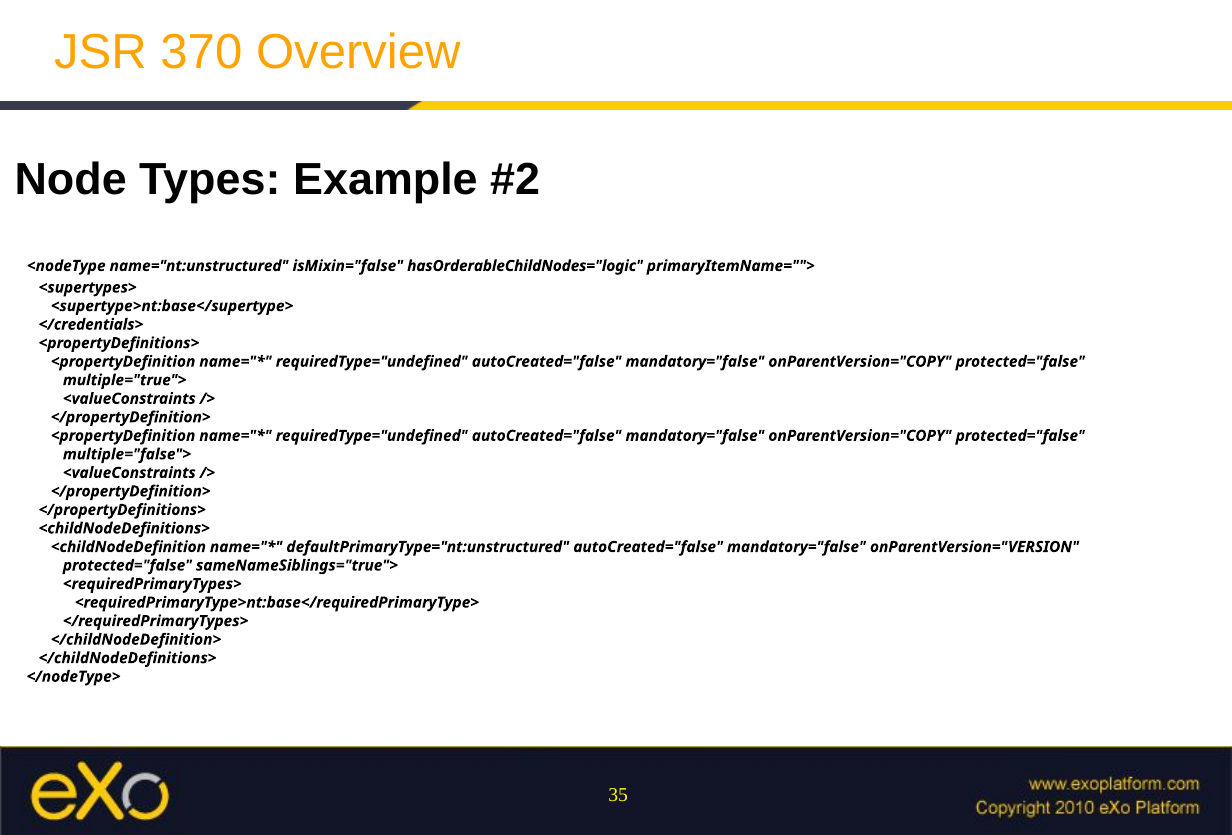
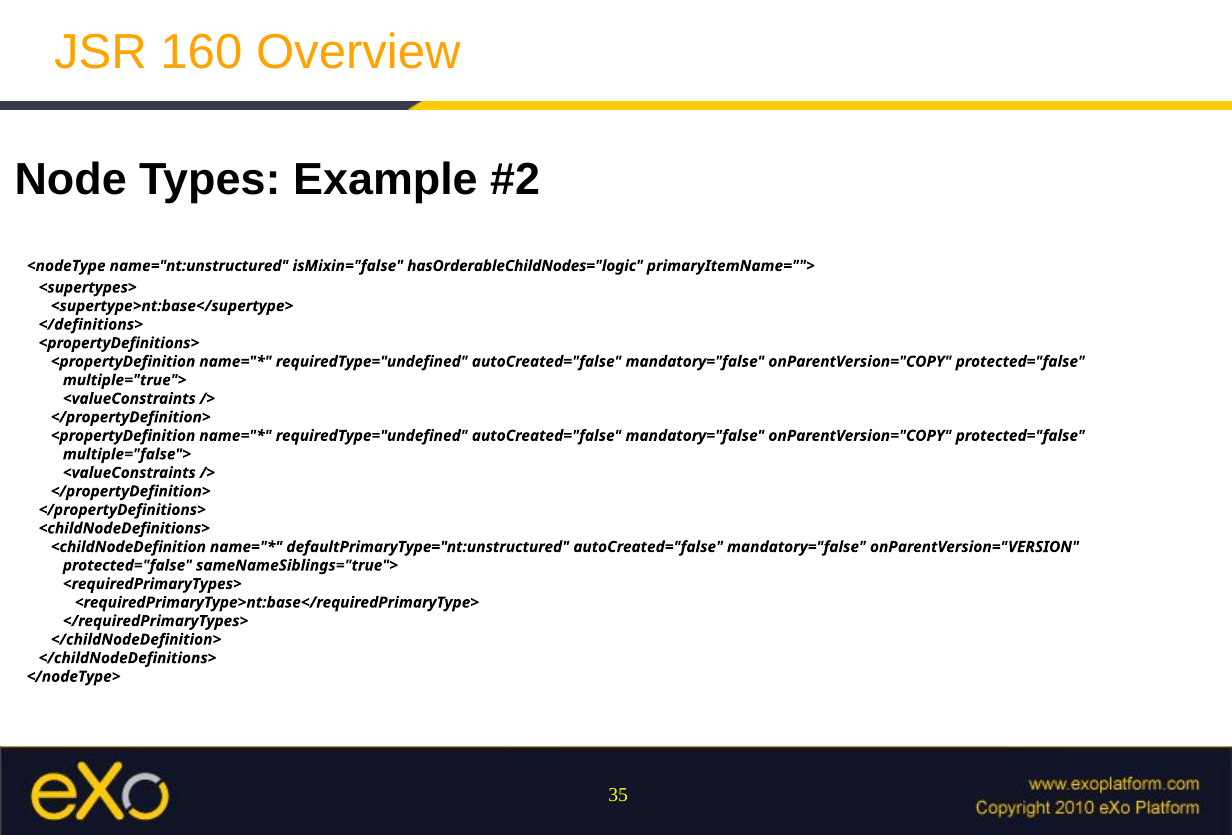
370: 370 -> 160
</credentials>: </credentials> -> </definitions>
